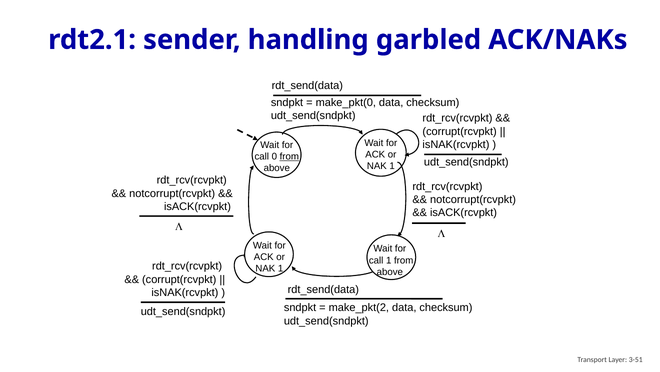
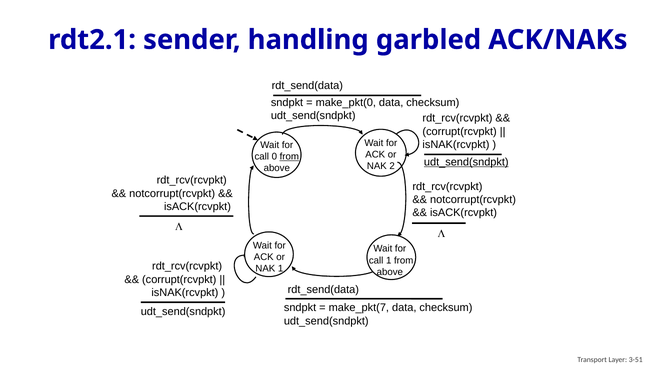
udt_send(sndpkt at (466, 162) underline: none -> present
1 at (392, 166): 1 -> 2
make_pkt(2: make_pkt(2 -> make_pkt(7
